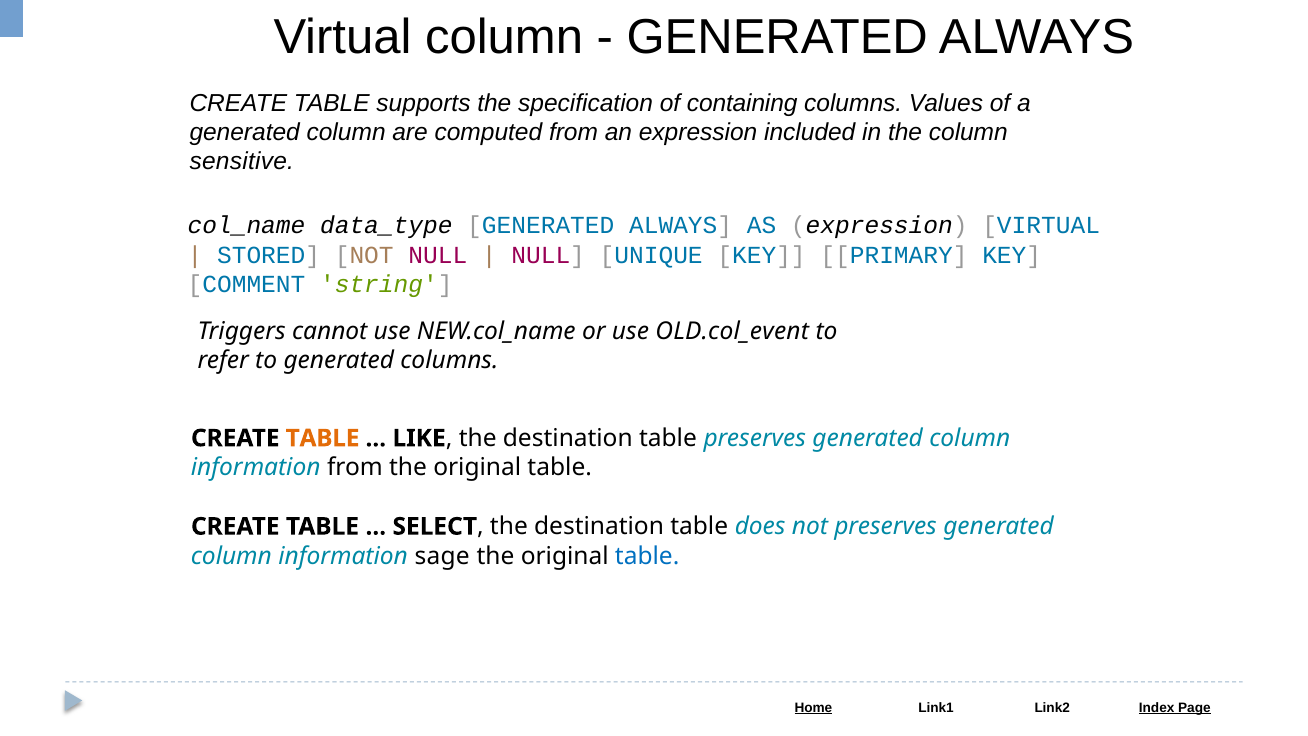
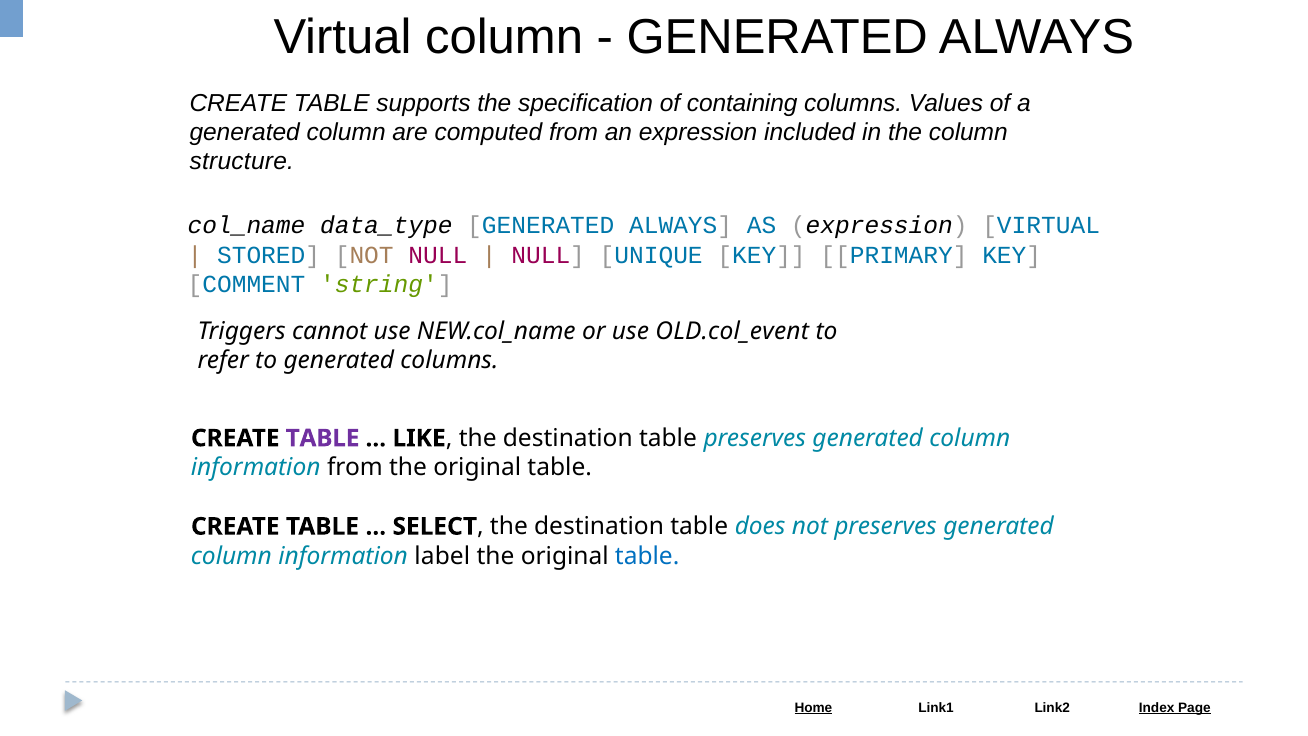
sensitive: sensitive -> structure
TABLE at (323, 438) colour: orange -> purple
sage: sage -> label
